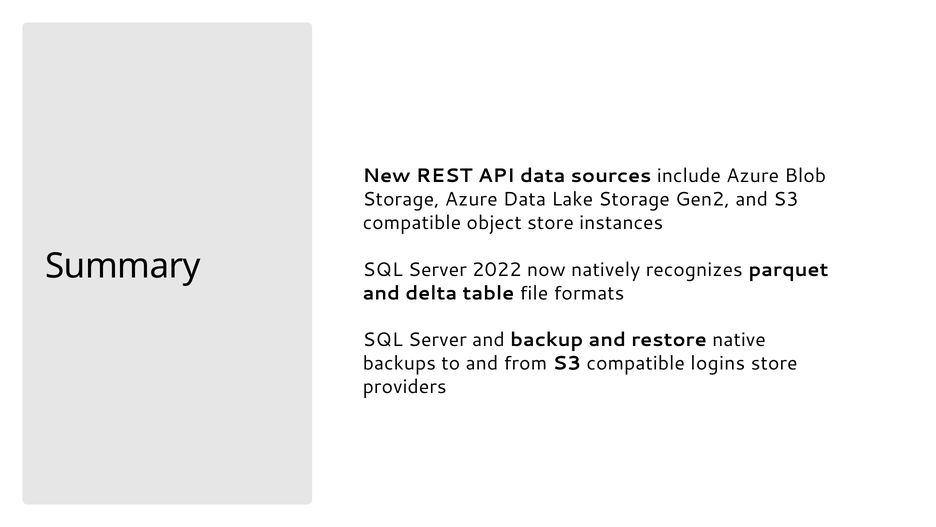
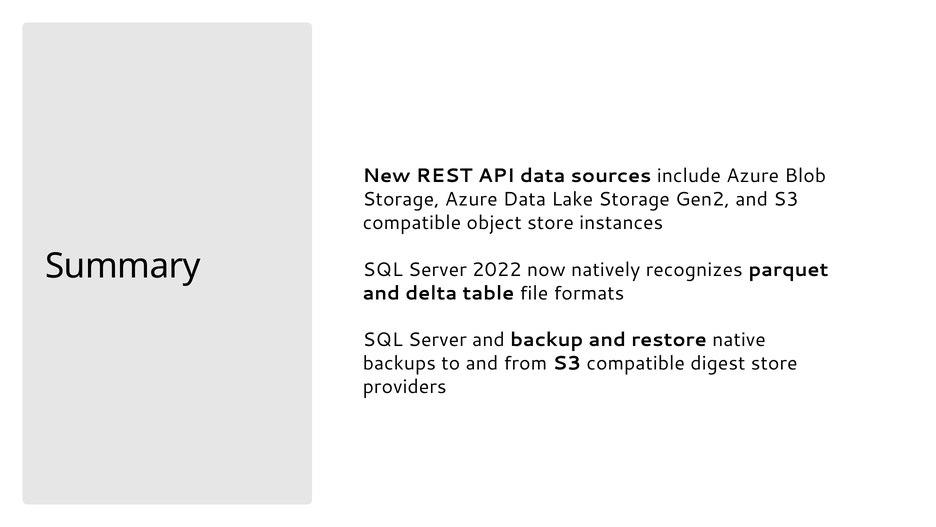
logins: logins -> digest
